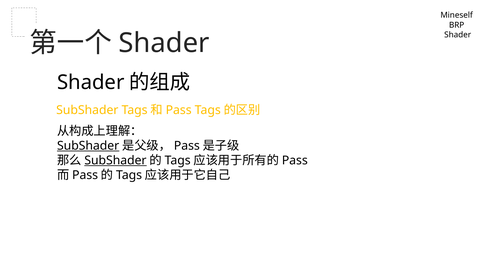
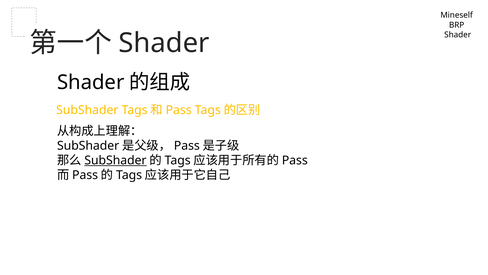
SubShader at (88, 146) underline: present -> none
